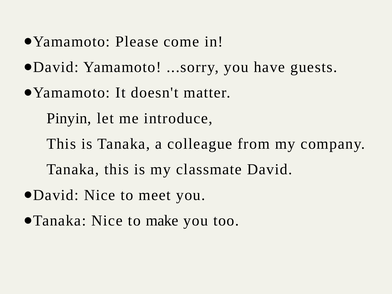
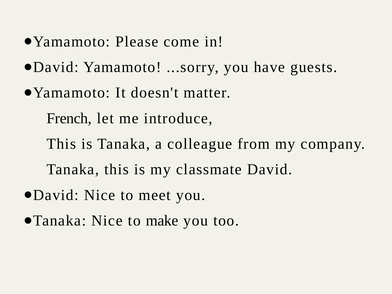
Pinyin: Pinyin -> French
